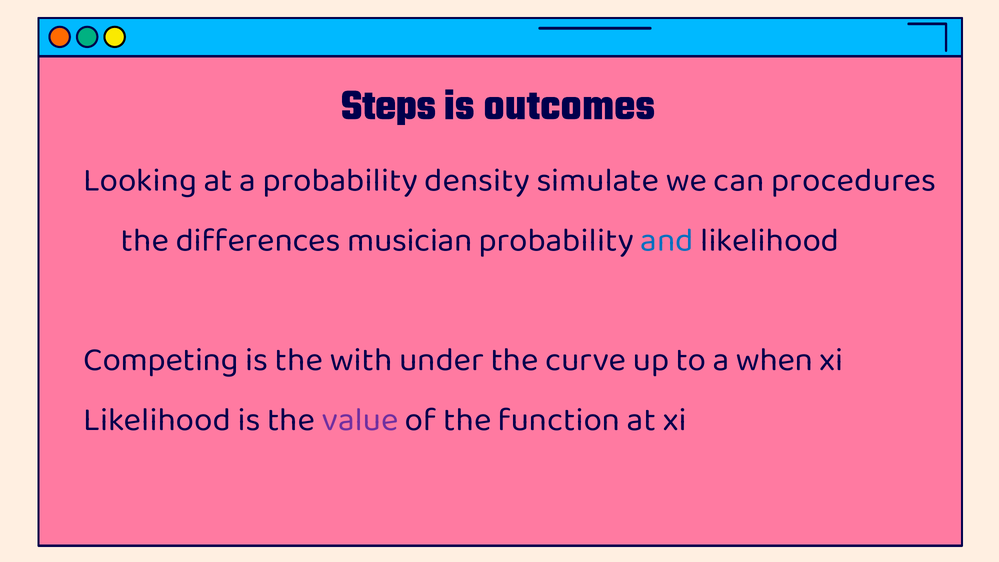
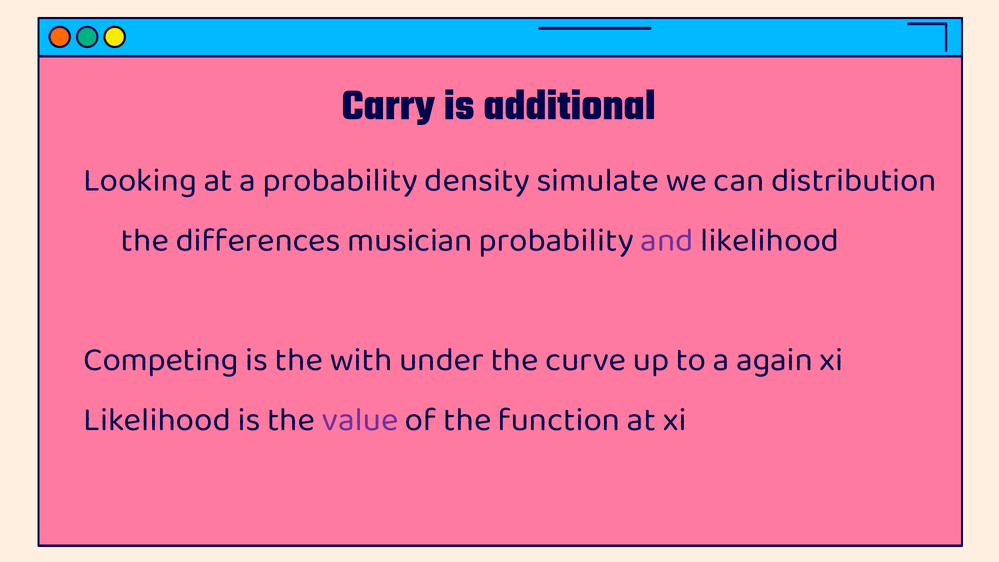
Steps: Steps -> Carry
outcomes: outcomes -> additional
procedures: procedures -> distribution
and colour: blue -> purple
when: when -> again
